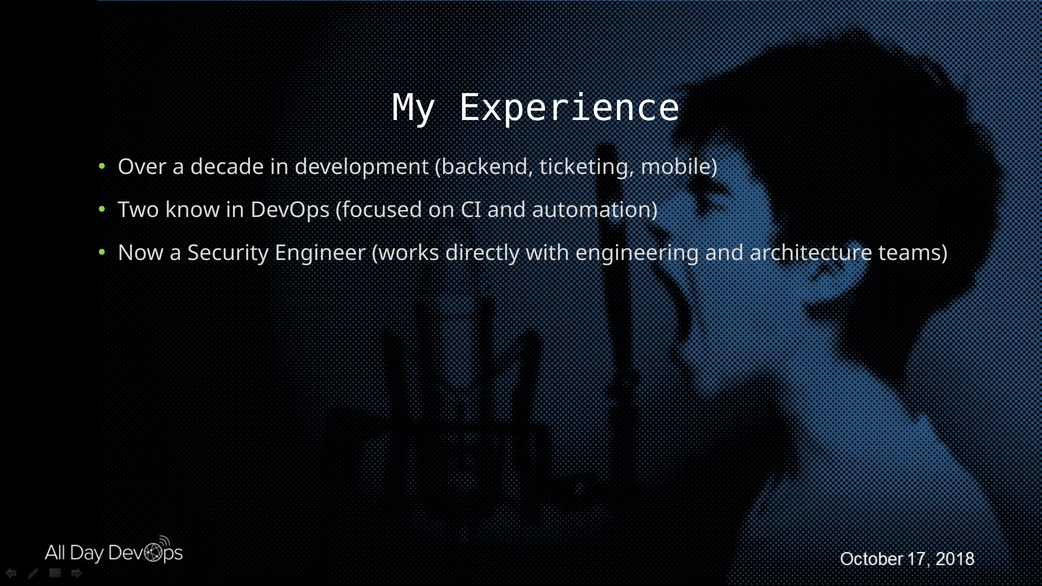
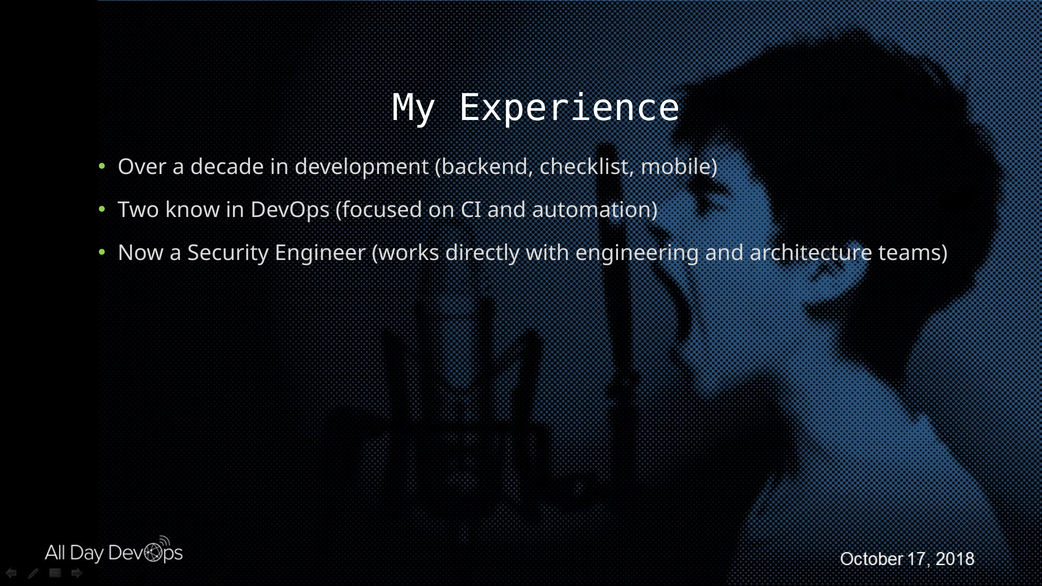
ticketing: ticketing -> checklist
